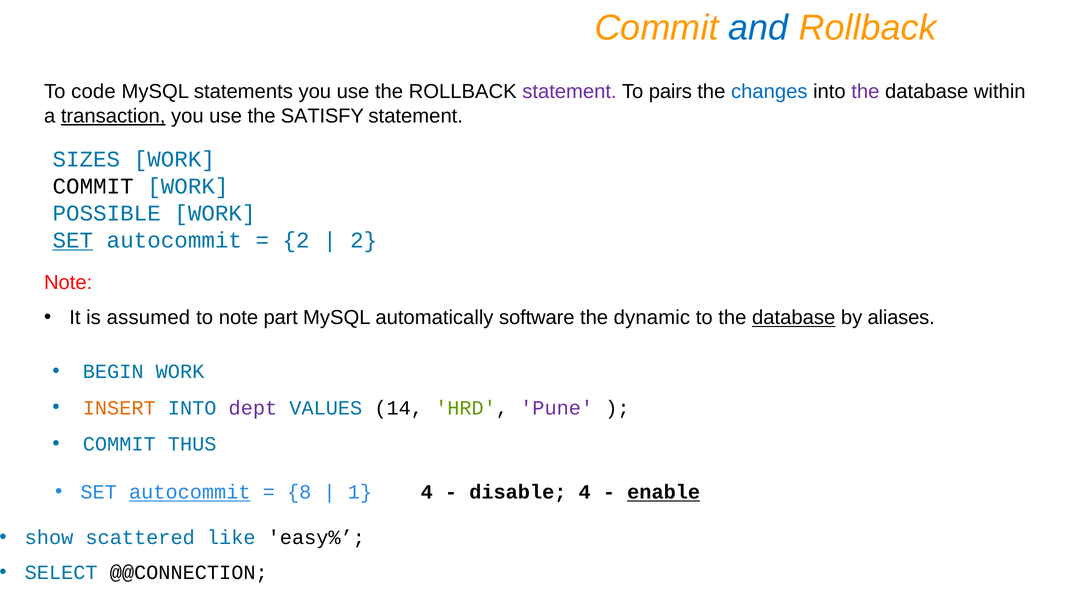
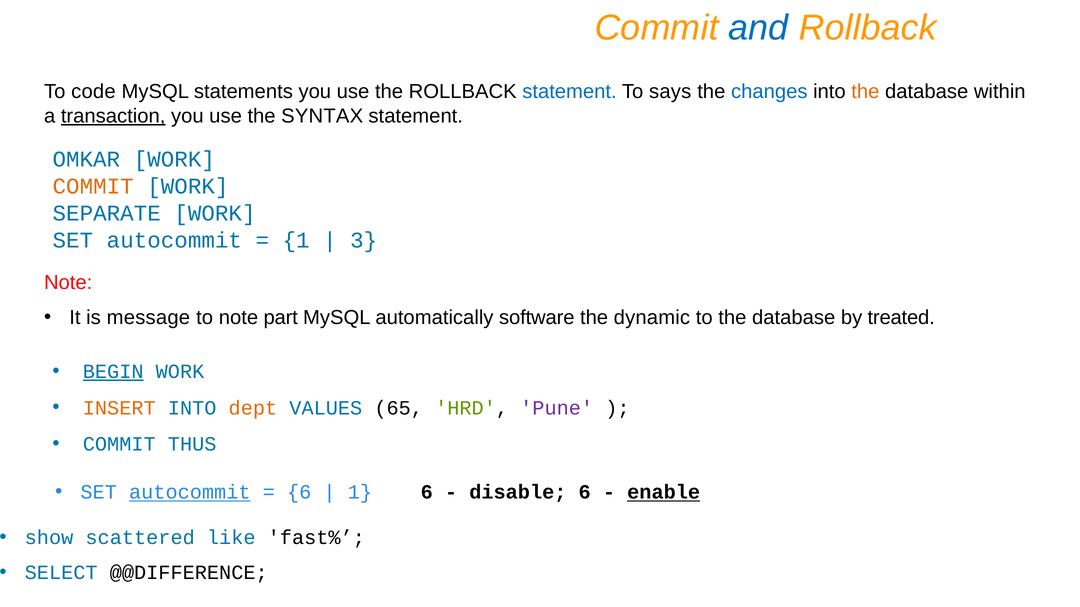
statement at (569, 92) colour: purple -> blue
pairs: pairs -> says
the at (865, 92) colour: purple -> orange
SATISFY: SATISFY -> SYNTAX
SIZES: SIZES -> OMKAR
COMMIT at (93, 187) colour: black -> orange
POSSIBLE: POSSIBLE -> SEPARATE
SET at (73, 241) underline: present -> none
2 at (296, 241): 2 -> 1
2 at (364, 241): 2 -> 3
assumed: assumed -> message
database at (794, 318) underline: present -> none
aliases: aliases -> treated
BEGIN underline: none -> present
dept colour: purple -> orange
14: 14 -> 65
8 at (299, 493): 8 -> 6
1 4: 4 -> 6
disable 4: 4 -> 6
easy%: easy% -> fast%
@@CONNECTION: @@CONNECTION -> @@DIFFERENCE
